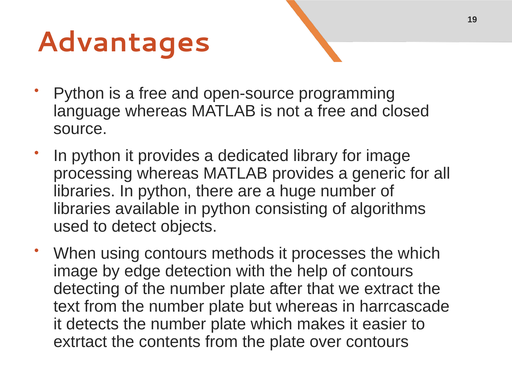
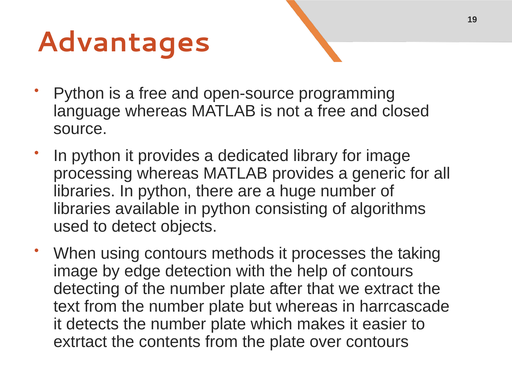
the which: which -> taking
